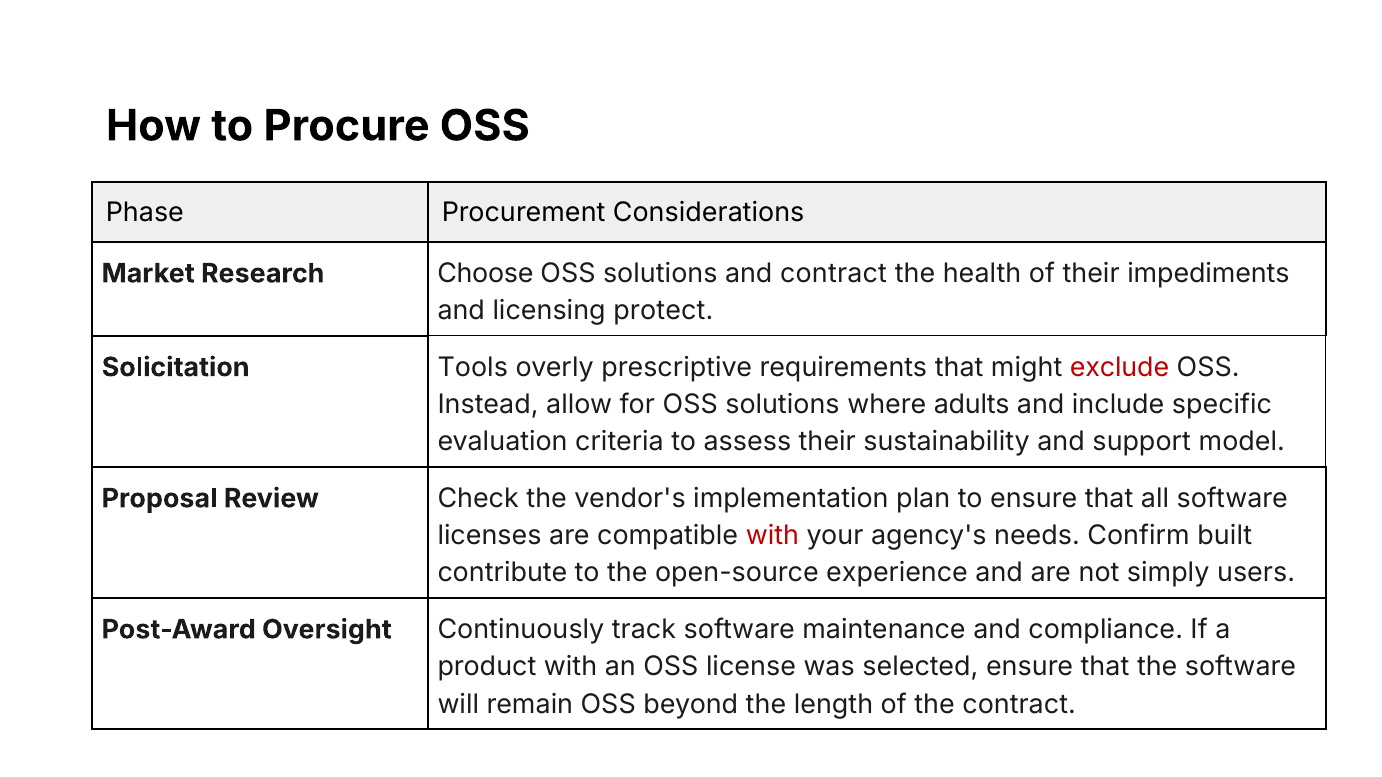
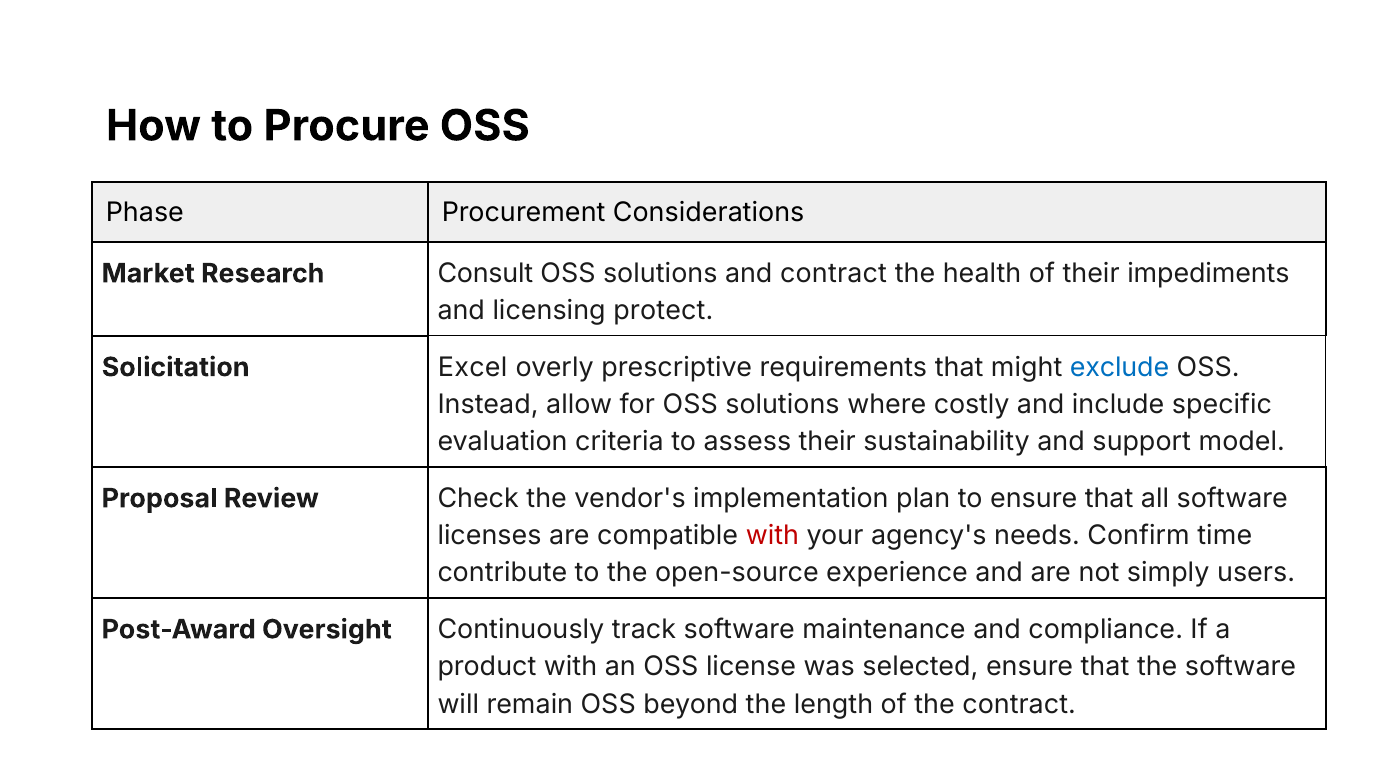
Choose: Choose -> Consult
Tools: Tools -> Excel
exclude colour: red -> blue
adults: adults -> costly
built: built -> time
